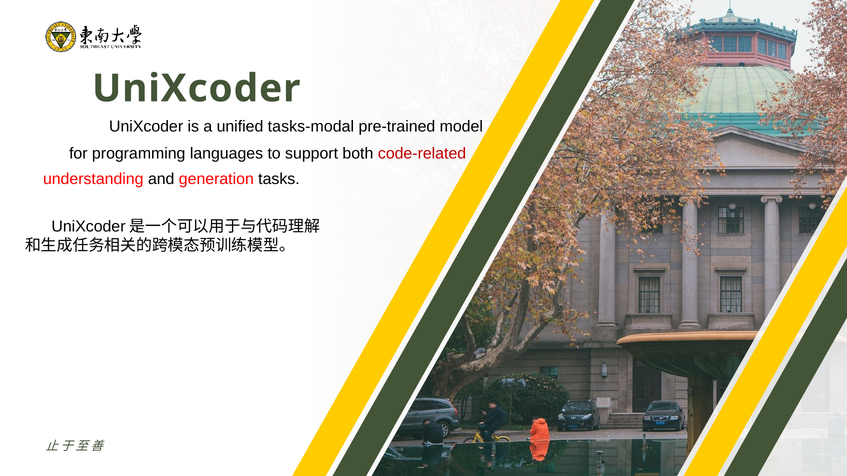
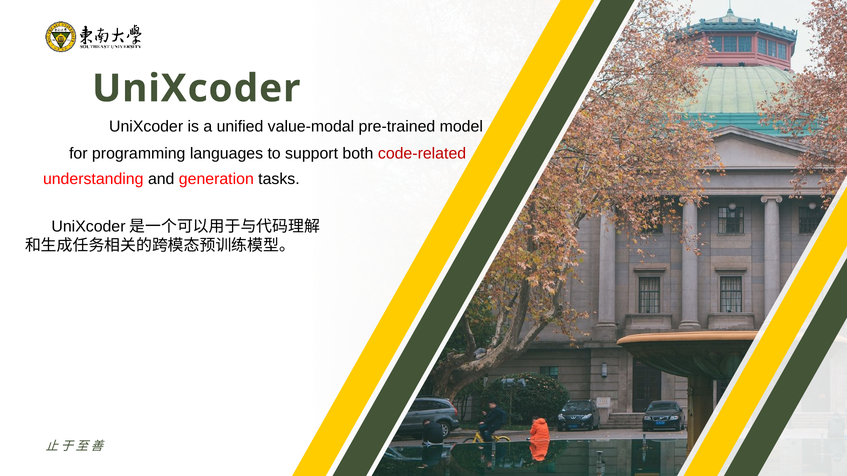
tasks-modal: tasks-modal -> value-modal
